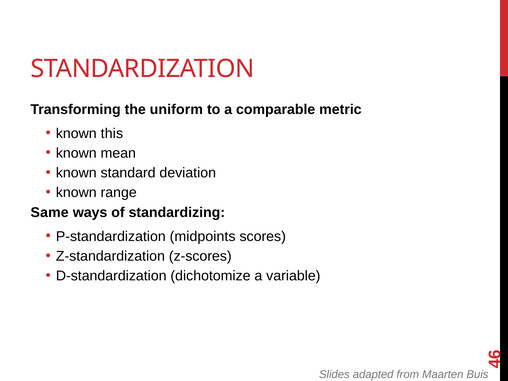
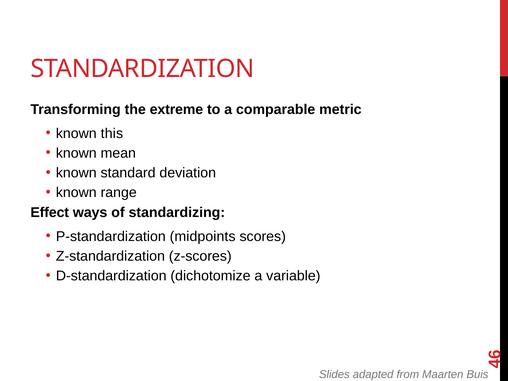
uniform: uniform -> extreme
Same: Same -> Effect
